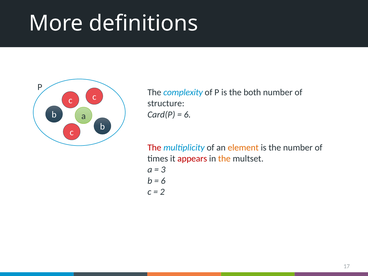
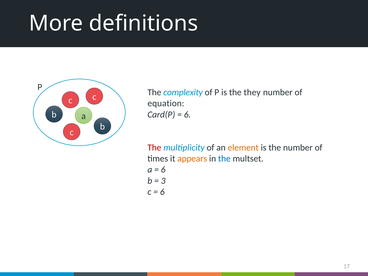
both: both -> they
structure: structure -> equation
appears colour: red -> orange
the at (224, 159) colour: orange -> blue
3 at (163, 170): 3 -> 6
6 at (163, 181): 6 -> 3
2 at (162, 192): 2 -> 6
